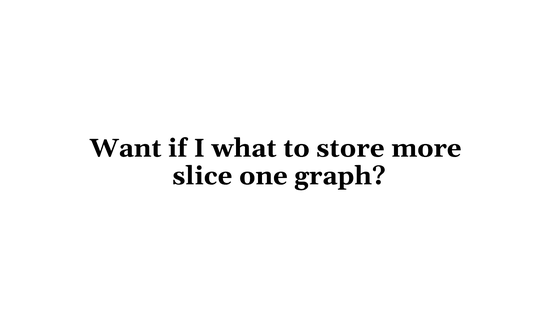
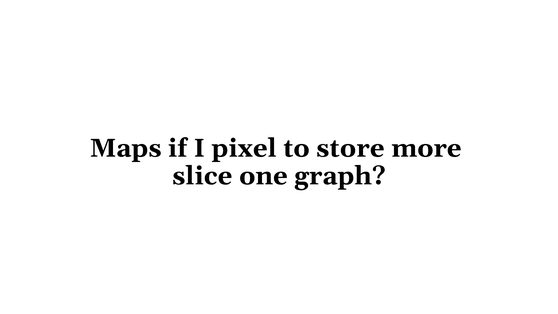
Want: Want -> Maps
what: what -> pixel
